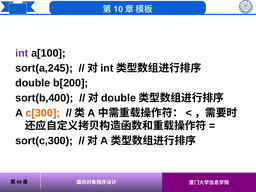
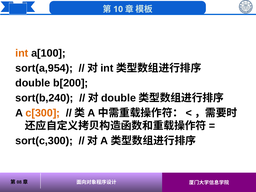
int at (22, 53) colour: purple -> orange
sort(a,245: sort(a,245 -> sort(a,954
sort(b,400: sort(b,400 -> sort(b,240
